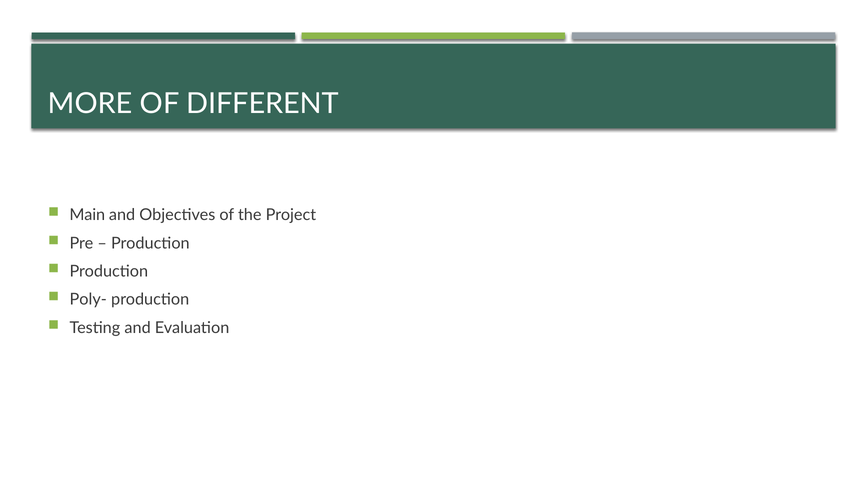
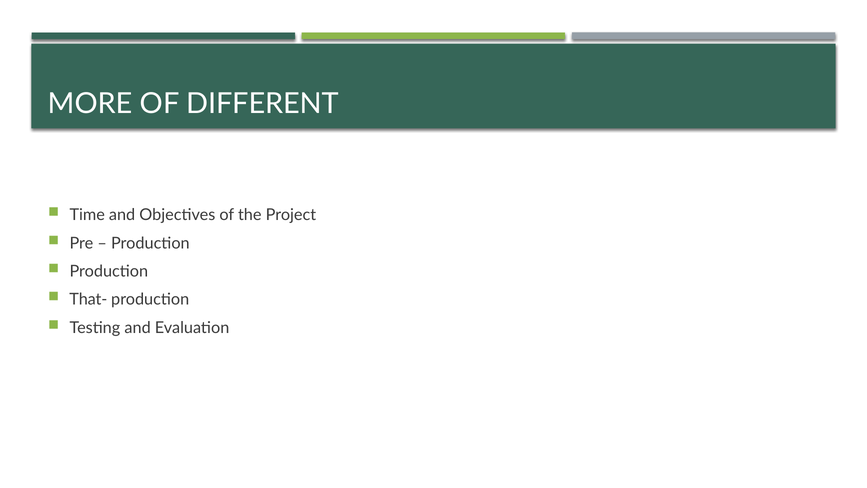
Main: Main -> Time
Poly-: Poly- -> That-
